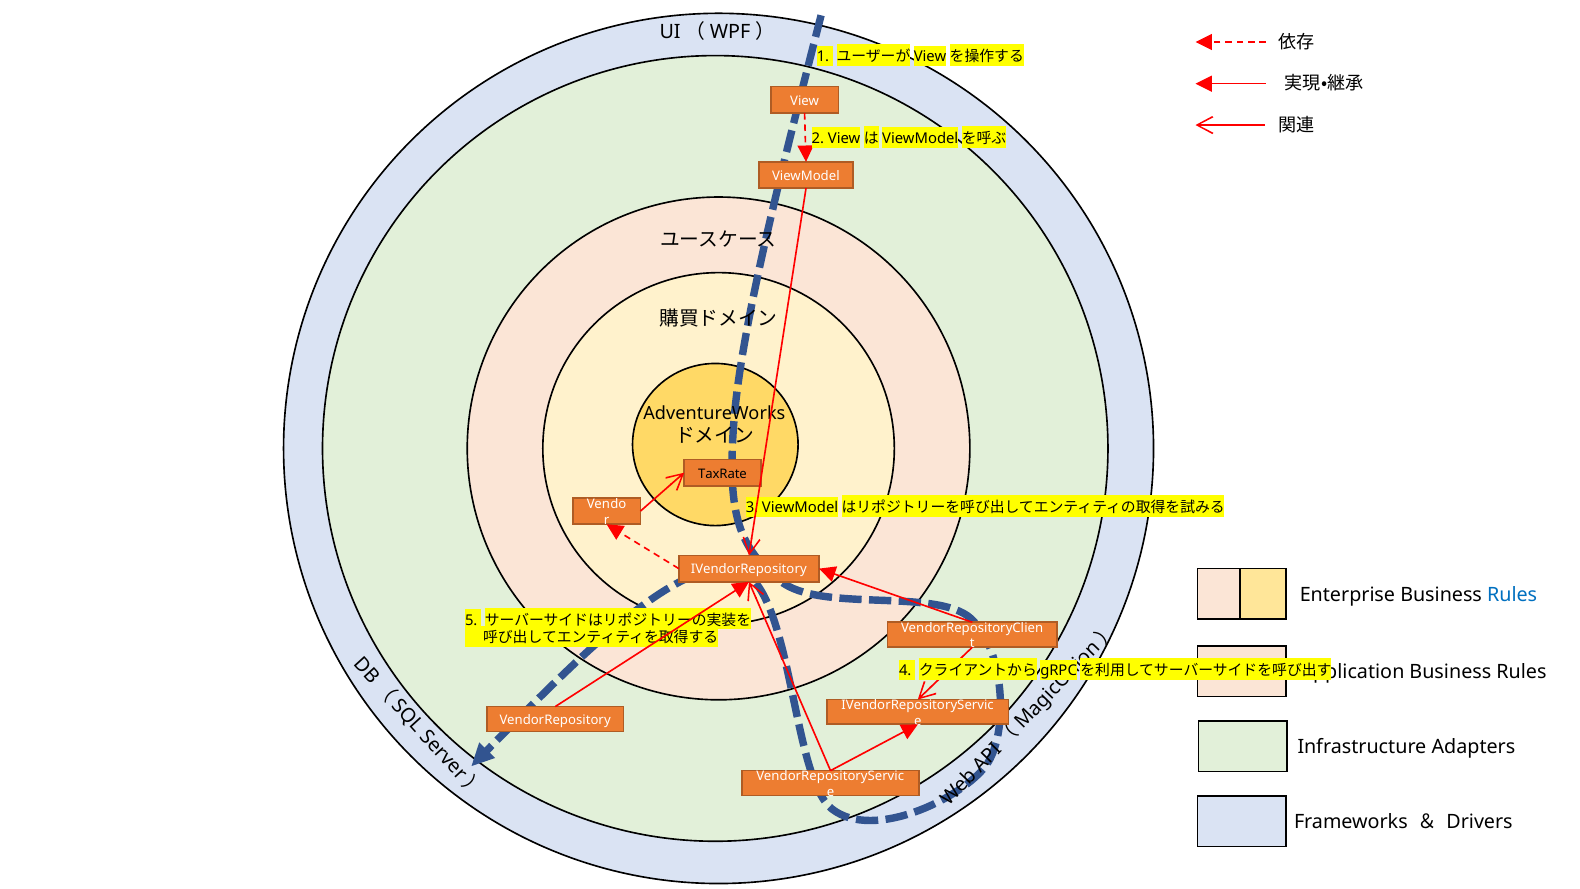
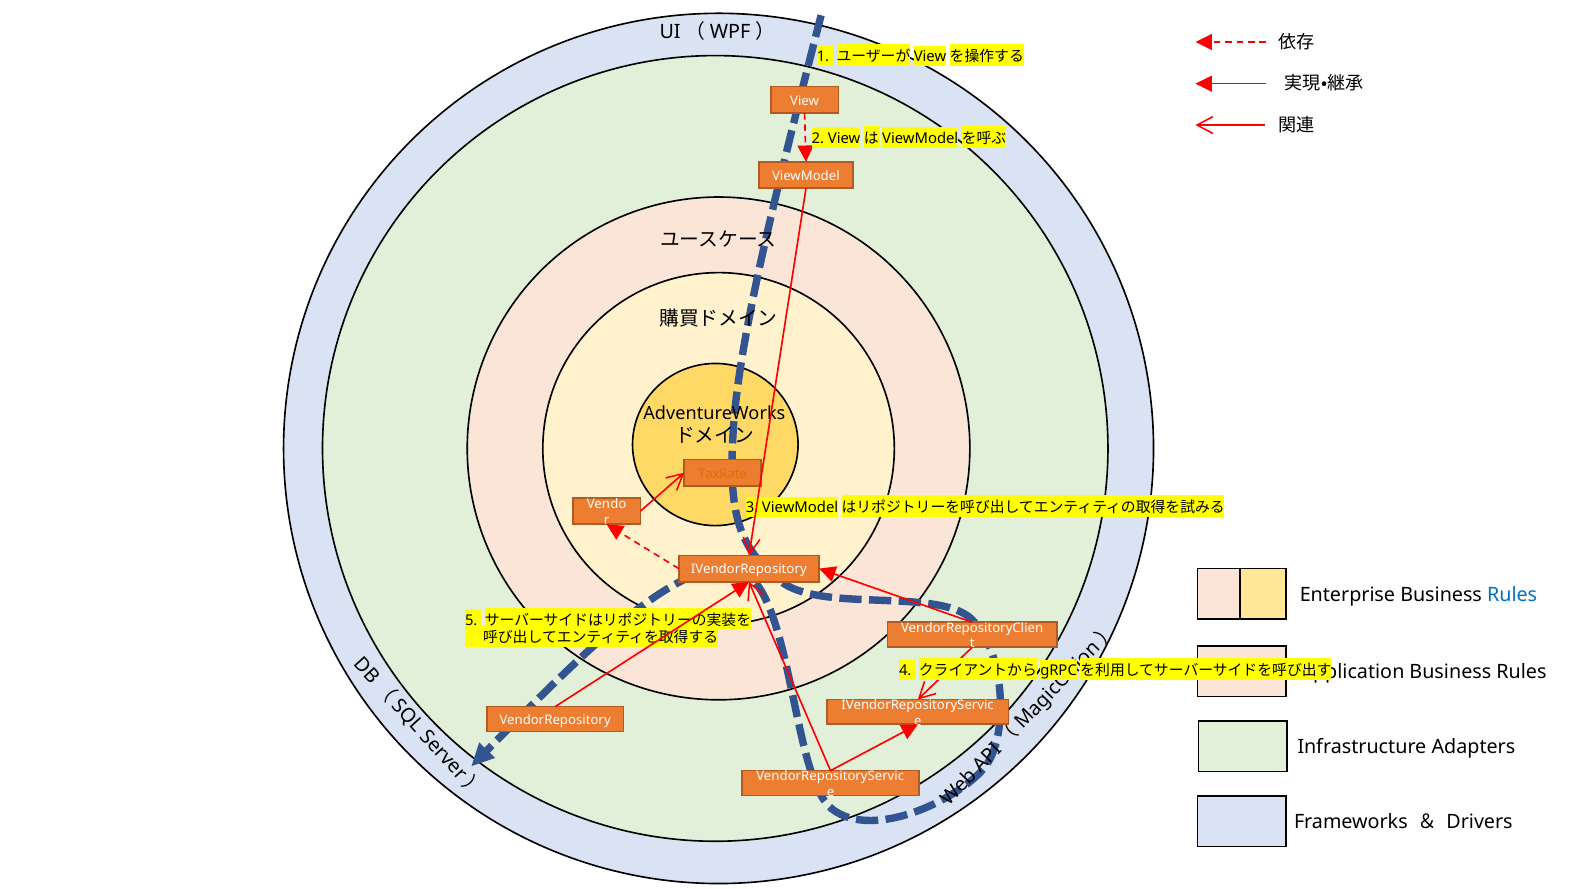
TaxRate colour: black -> orange
